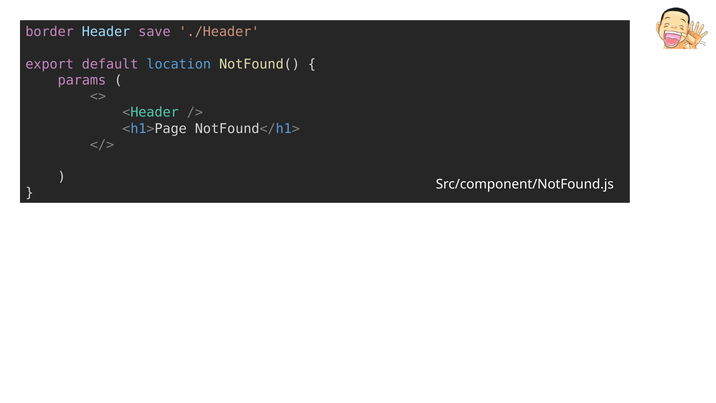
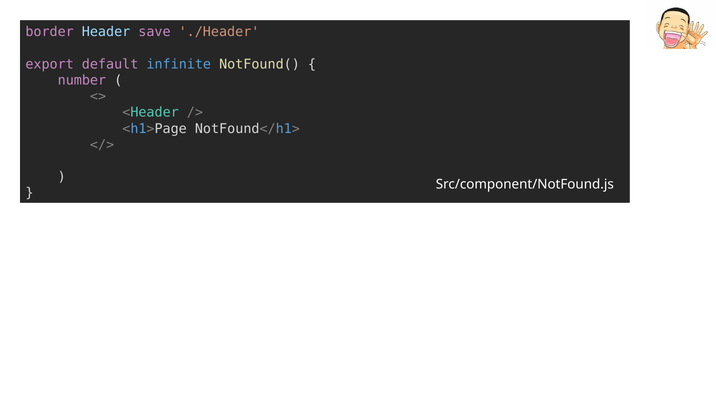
location: location -> infinite
params: params -> number
